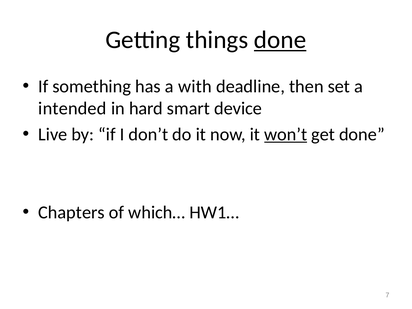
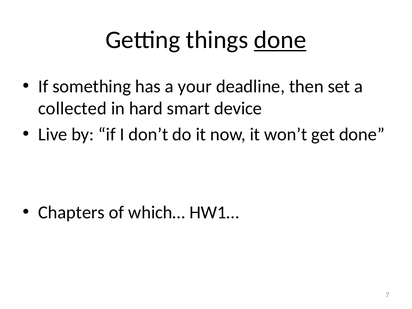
with: with -> your
intended: intended -> collected
won’t underline: present -> none
